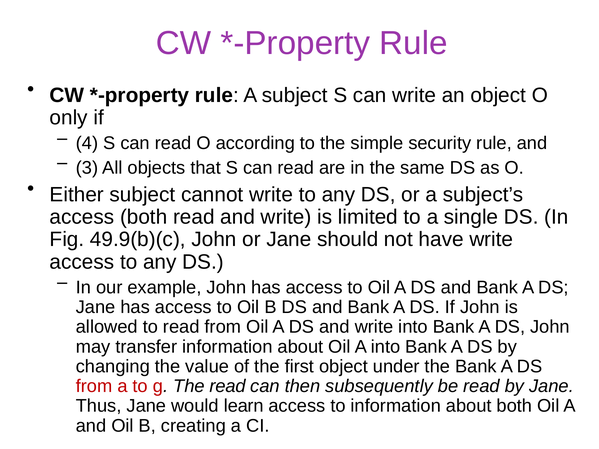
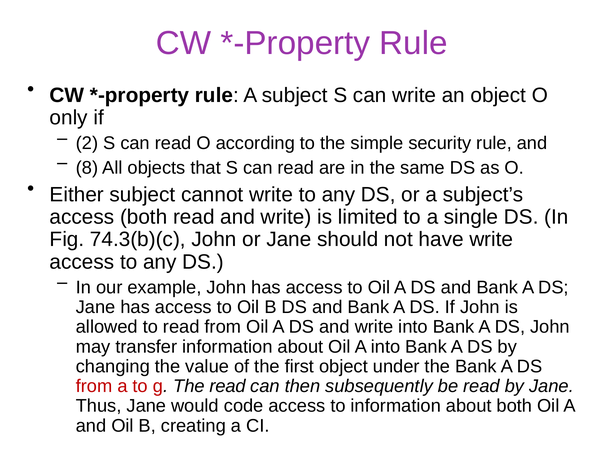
4: 4 -> 2
3: 3 -> 8
49.9(b)(c: 49.9(b)(c -> 74.3(b)(c
learn: learn -> code
